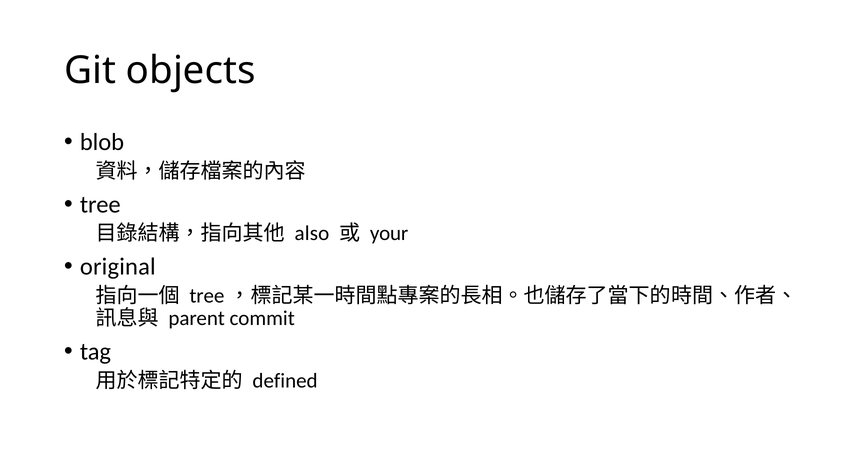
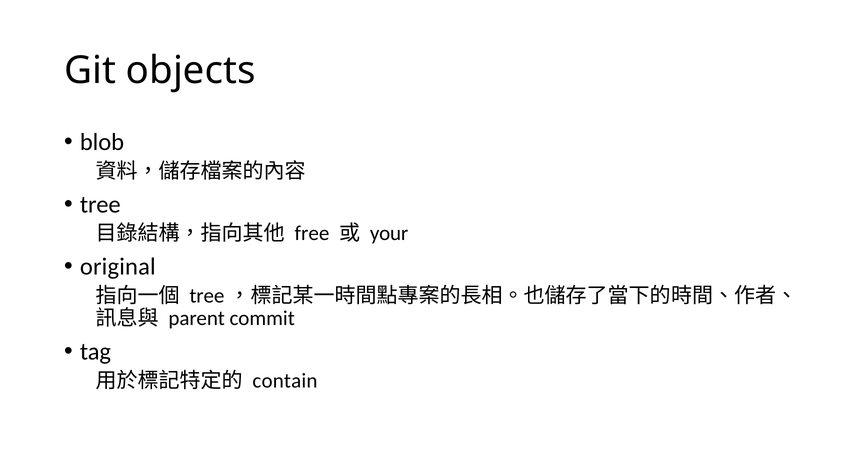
also: also -> free
defined: defined -> contain
